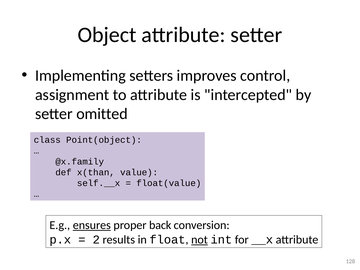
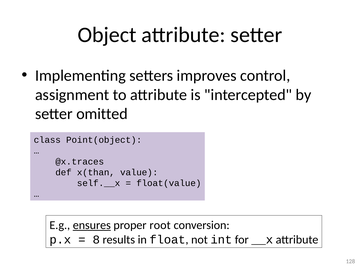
@x.family: @x.family -> @x.traces
back: back -> root
2: 2 -> 8
not underline: present -> none
